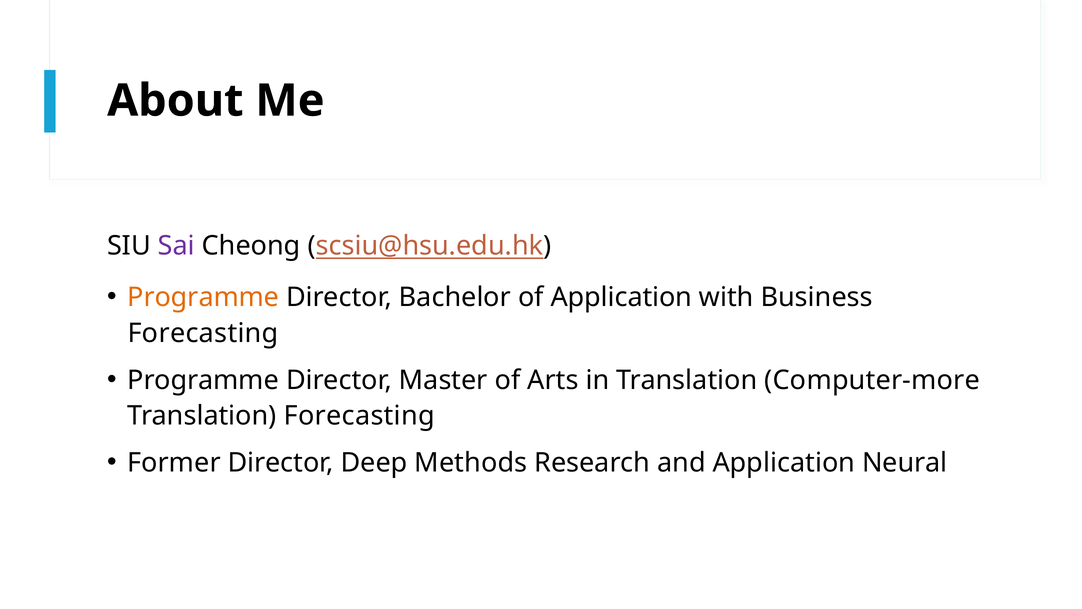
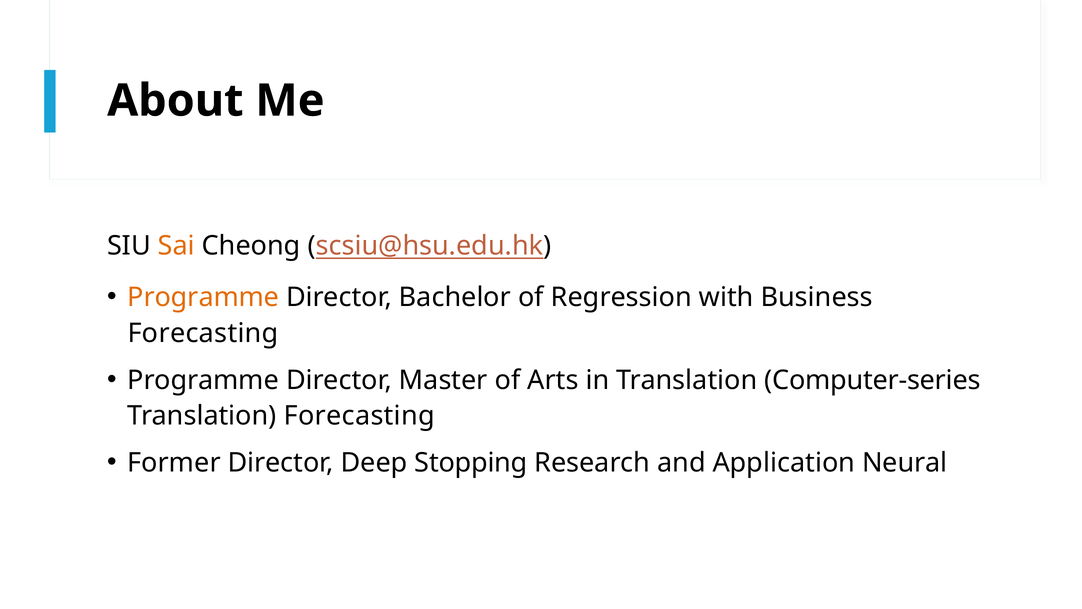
Sai colour: purple -> orange
of Application: Application -> Regression
Computer-more: Computer-more -> Computer-series
Methods: Methods -> Stopping
